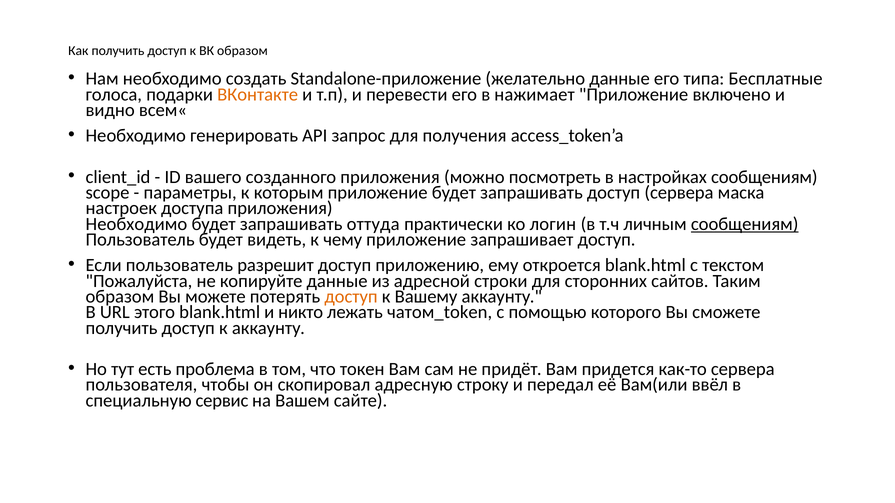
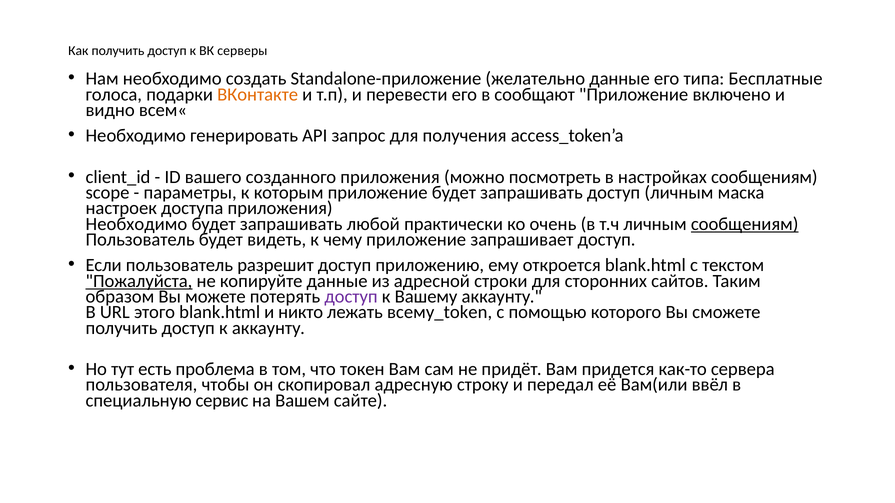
ВК образом: образом -> серверы
нажимает: нажимает -> сообщают
доступ сервера: сервера -> личным
оттуда: оттуда -> любой
логин: логин -> очень
Пожалуйста underline: none -> present
доступ at (351, 297) colour: orange -> purple
чатом_token: чатом_token -> всему_token
